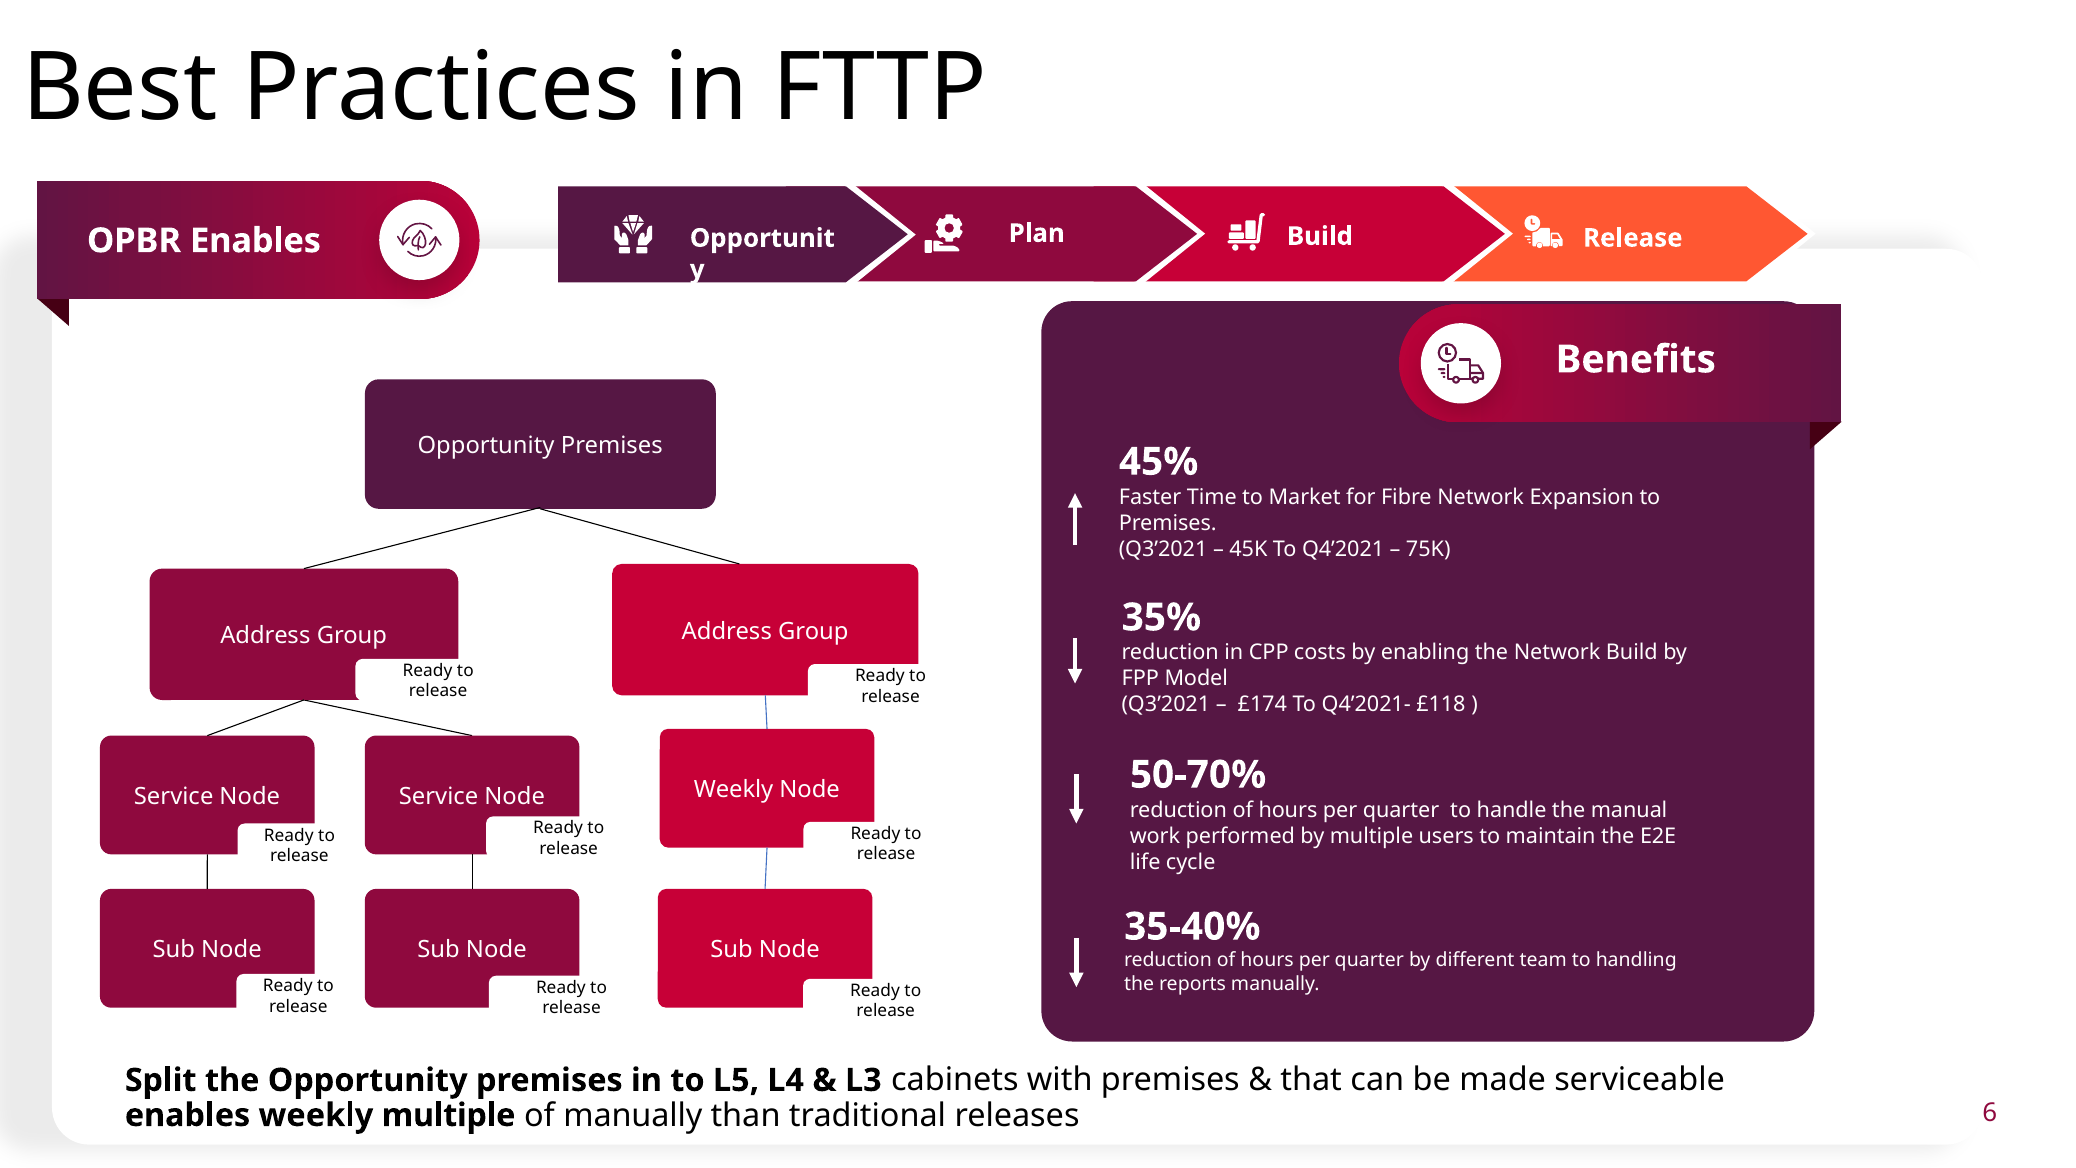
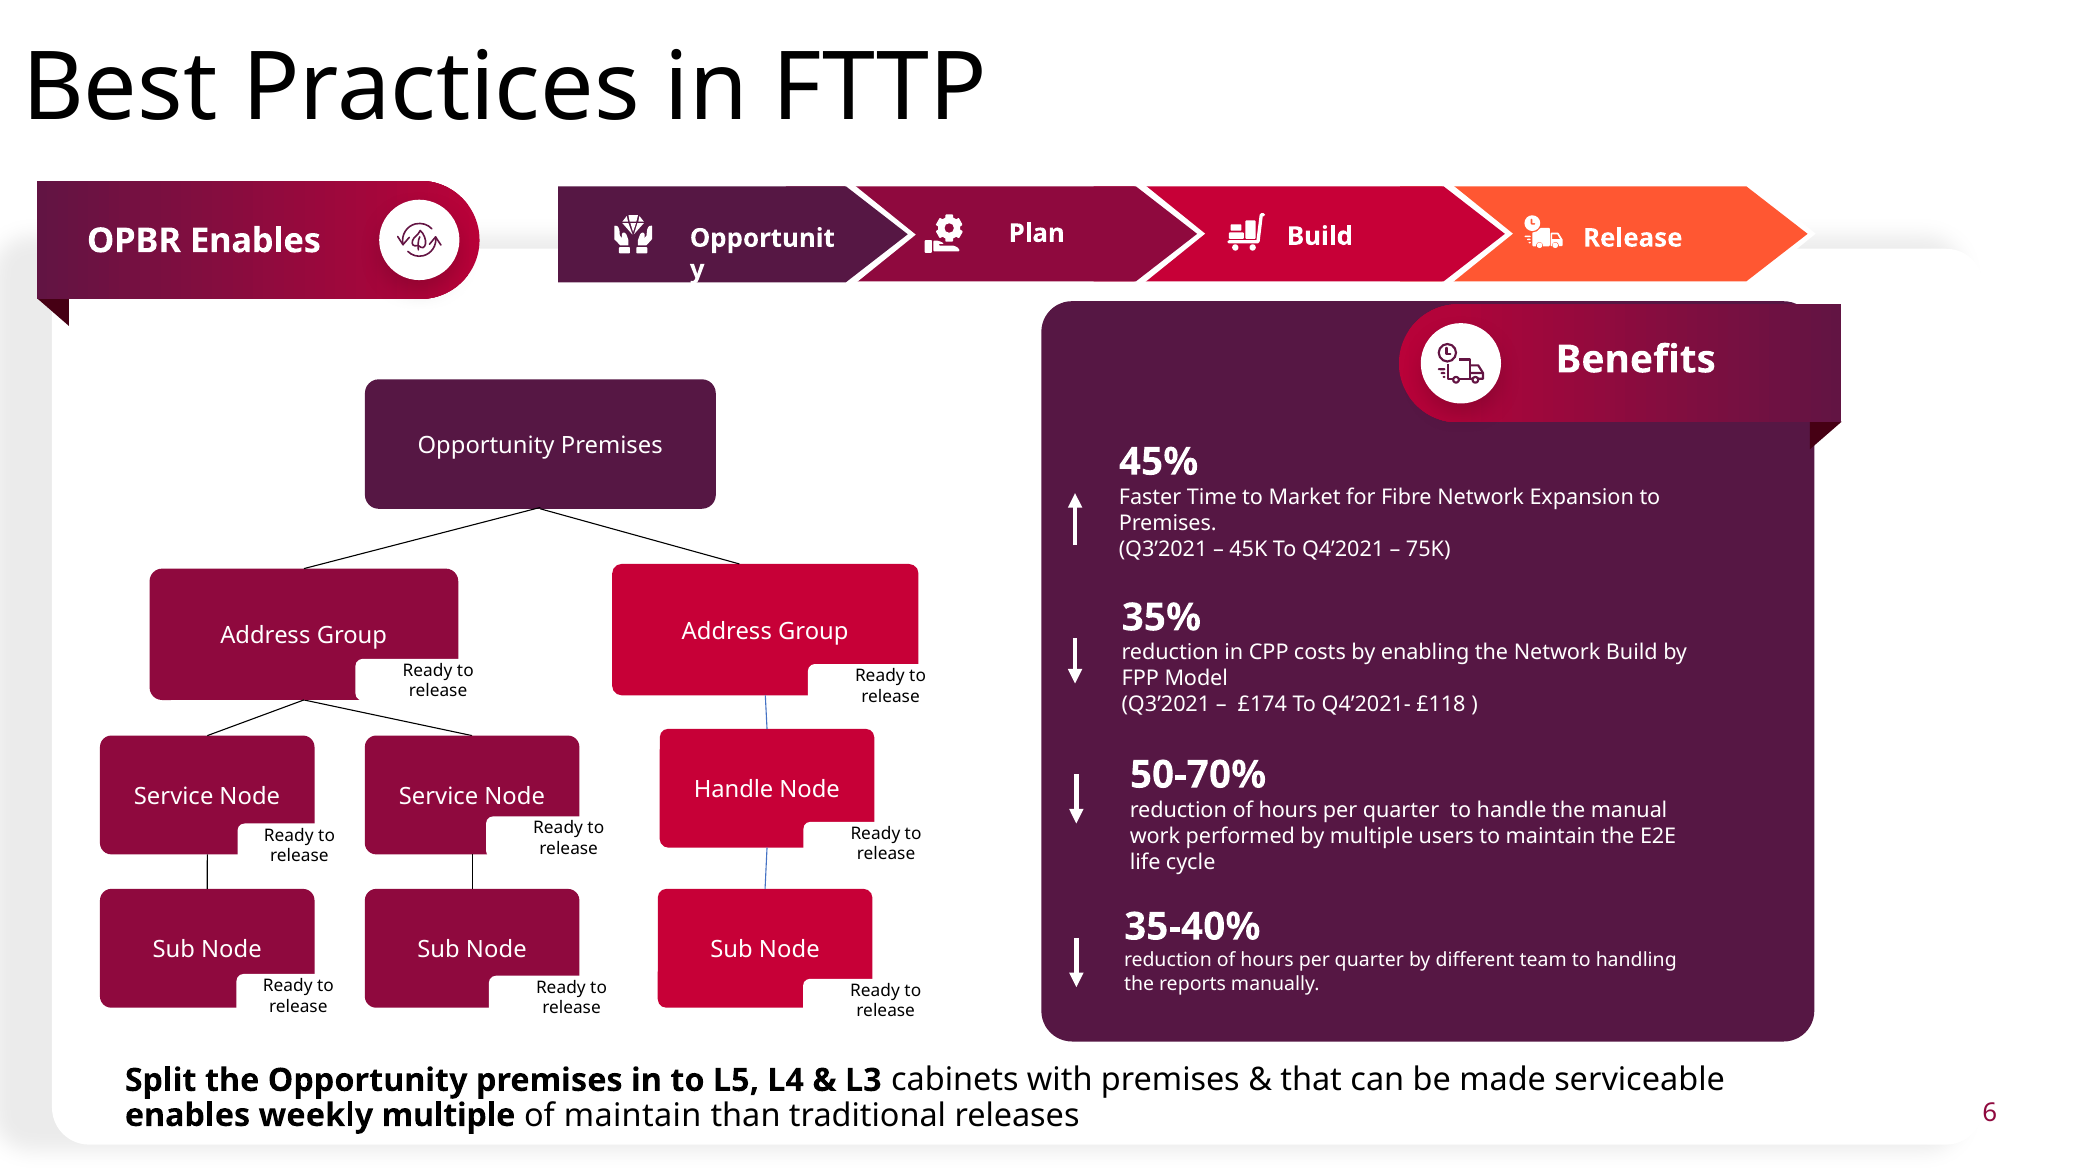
Weekly at (734, 790): Weekly -> Handle
of manually: manually -> maintain
